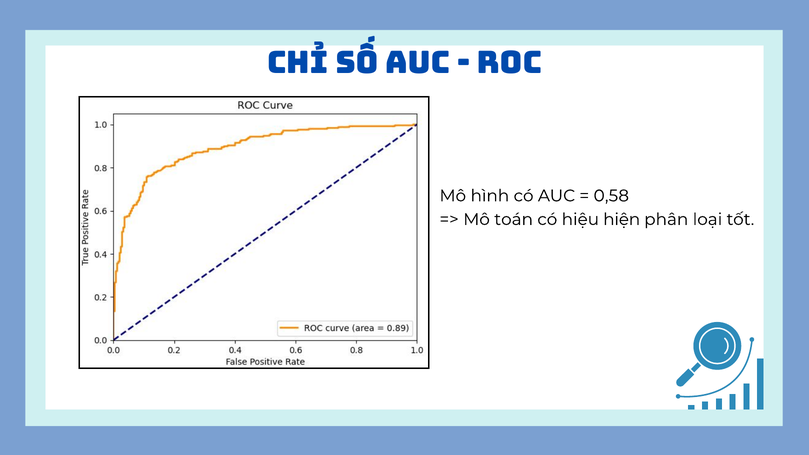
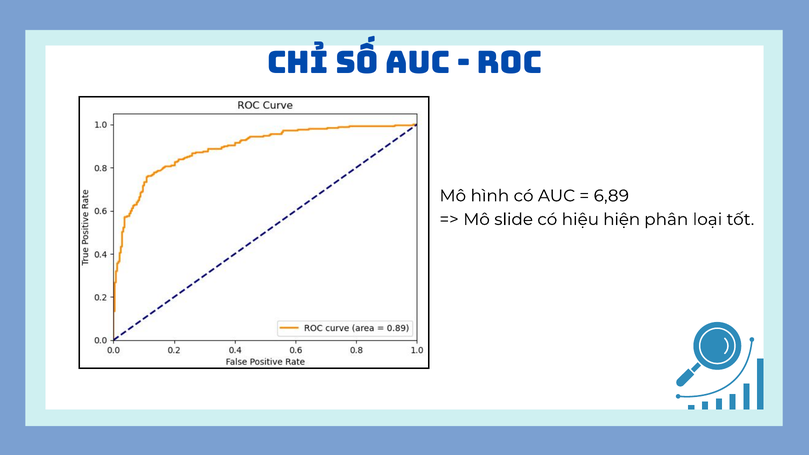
0,58: 0,58 -> 6,89
toán: toán -> slide
